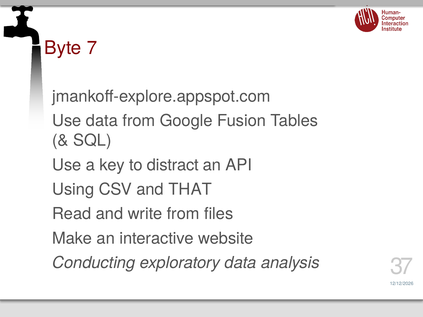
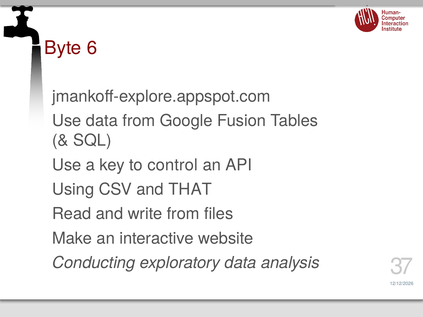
7: 7 -> 6
distract: distract -> control
